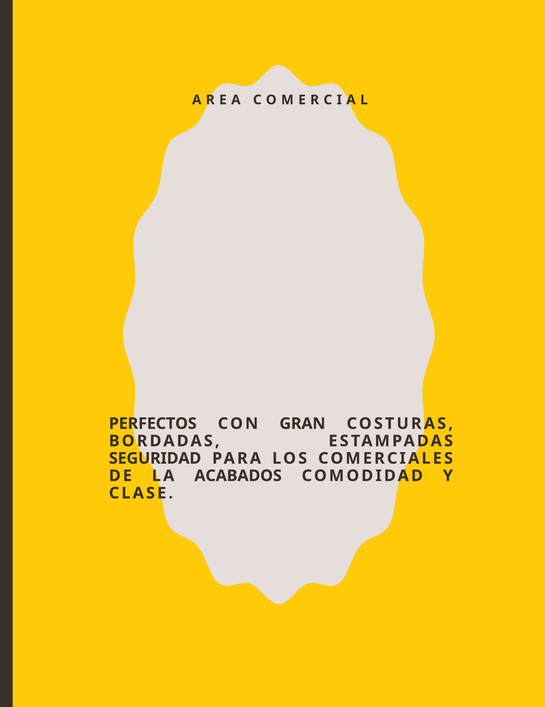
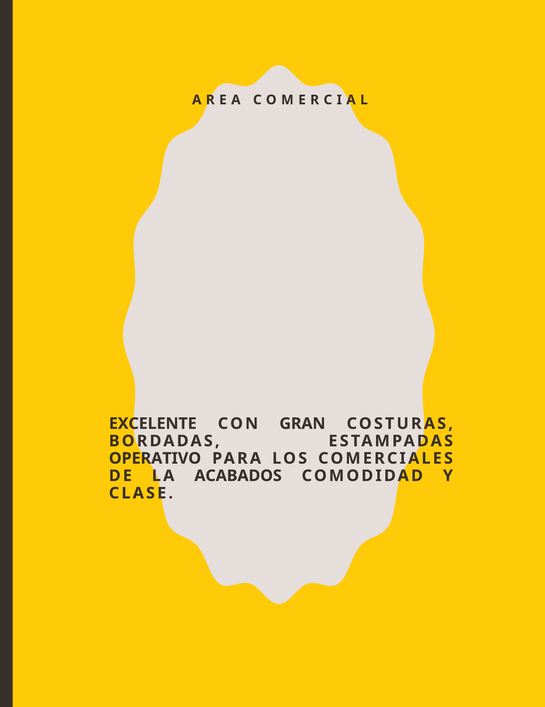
PERFECTOS: PERFECTOS -> EXCELENTE
SEGURIDAD: SEGURIDAD -> OPERATIVO
